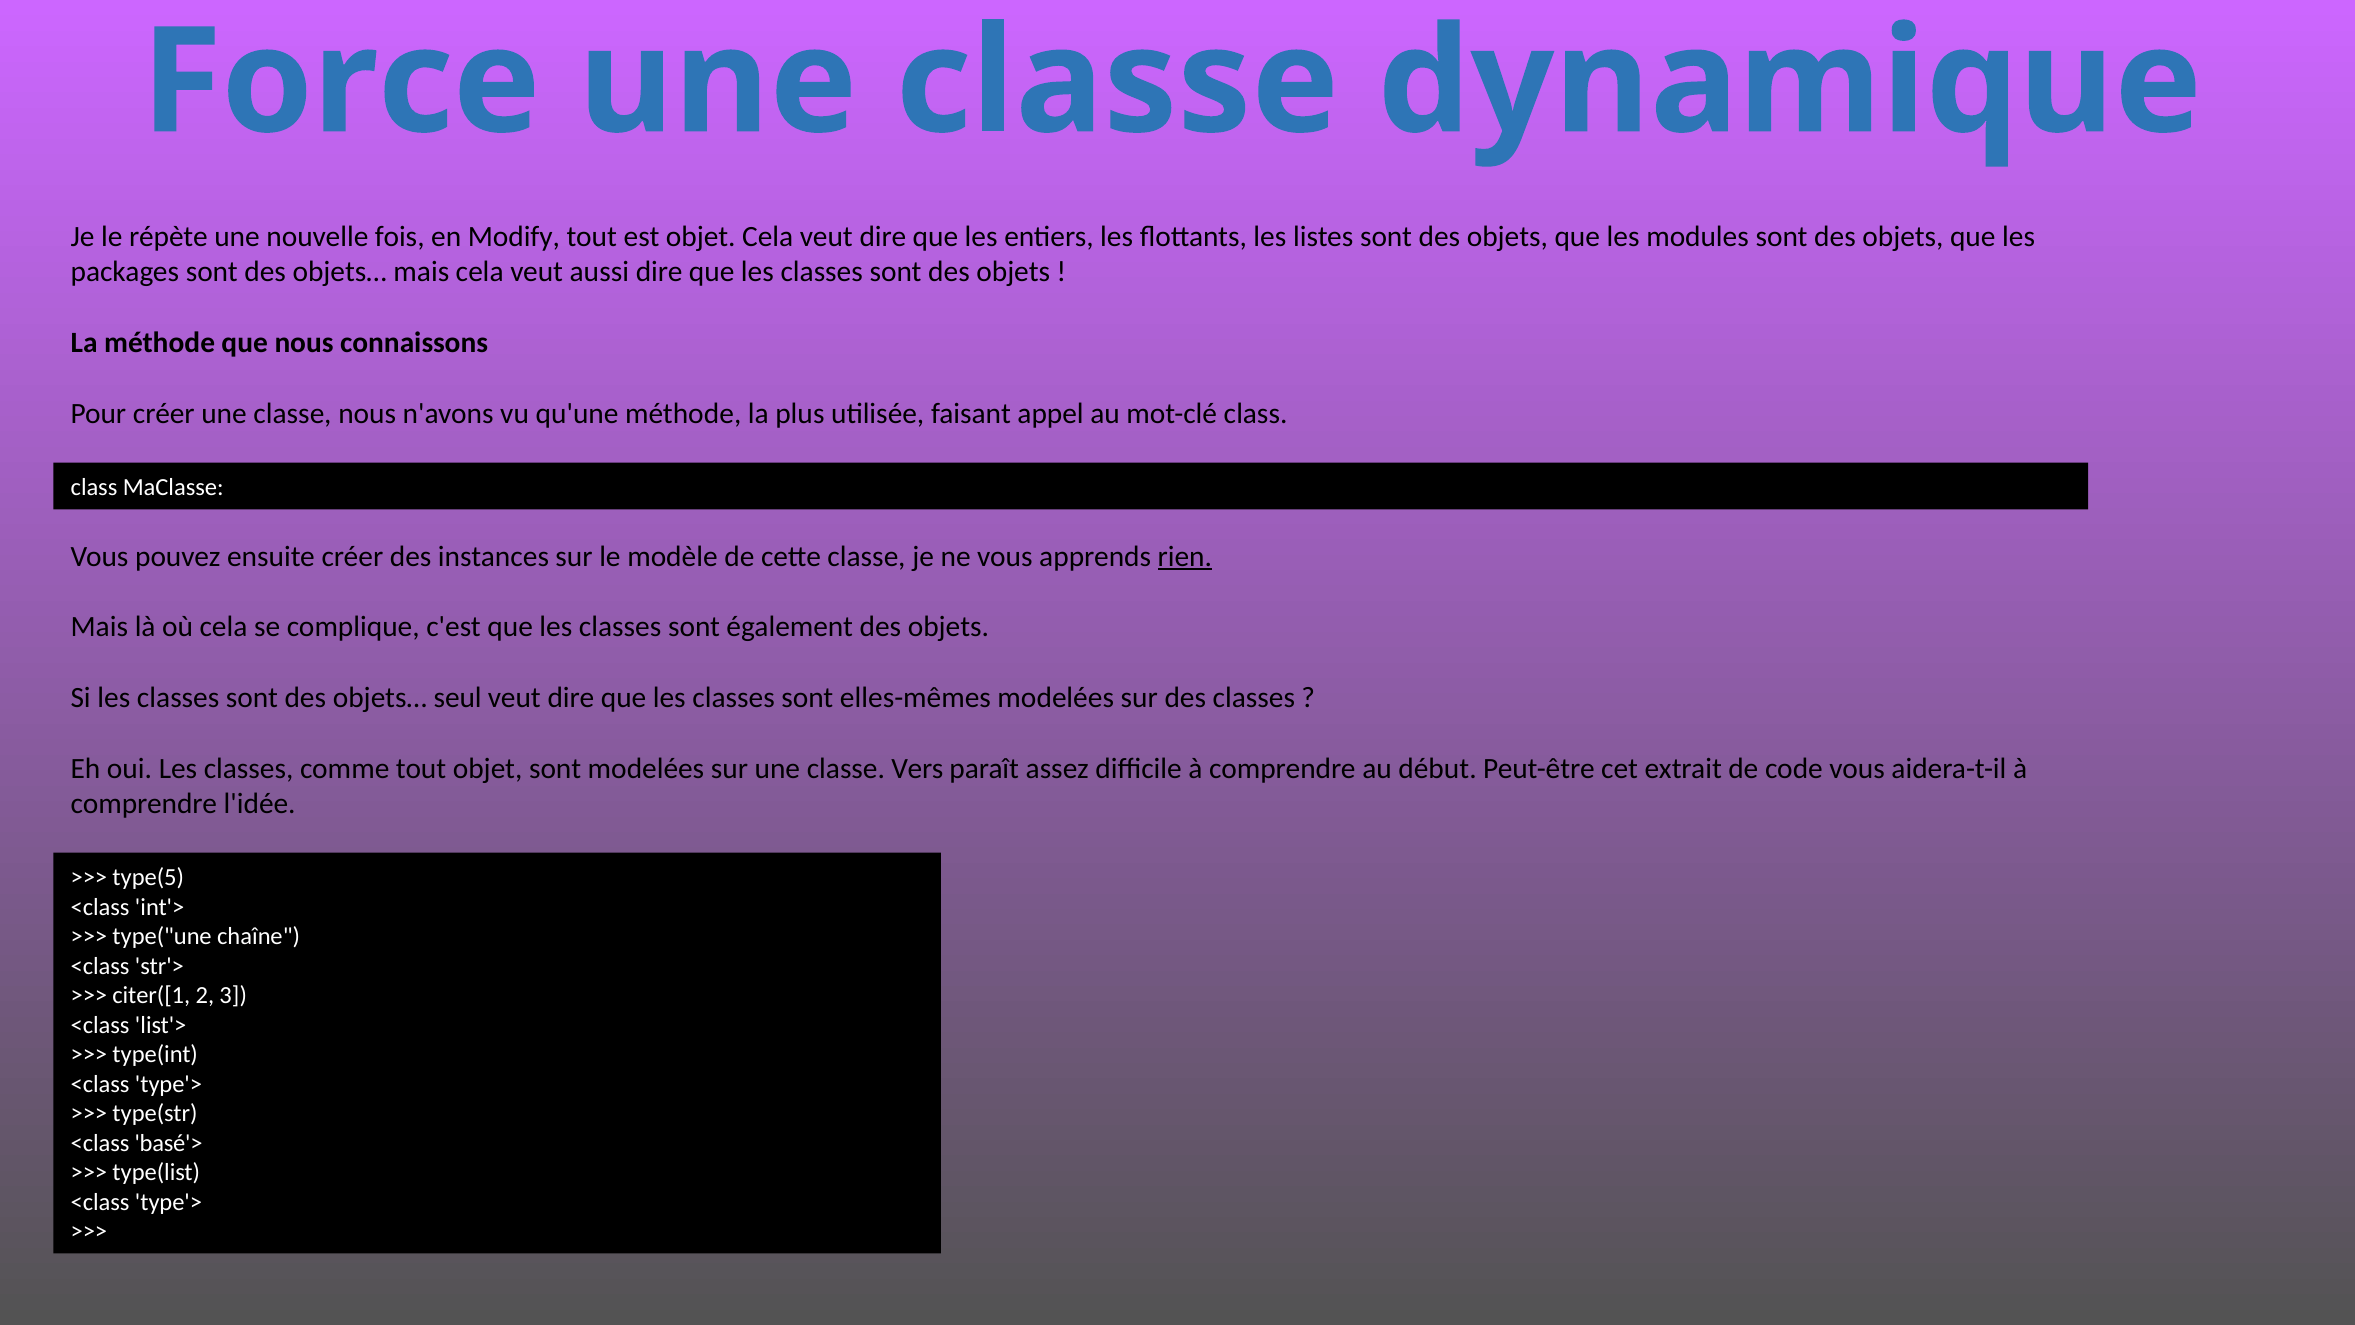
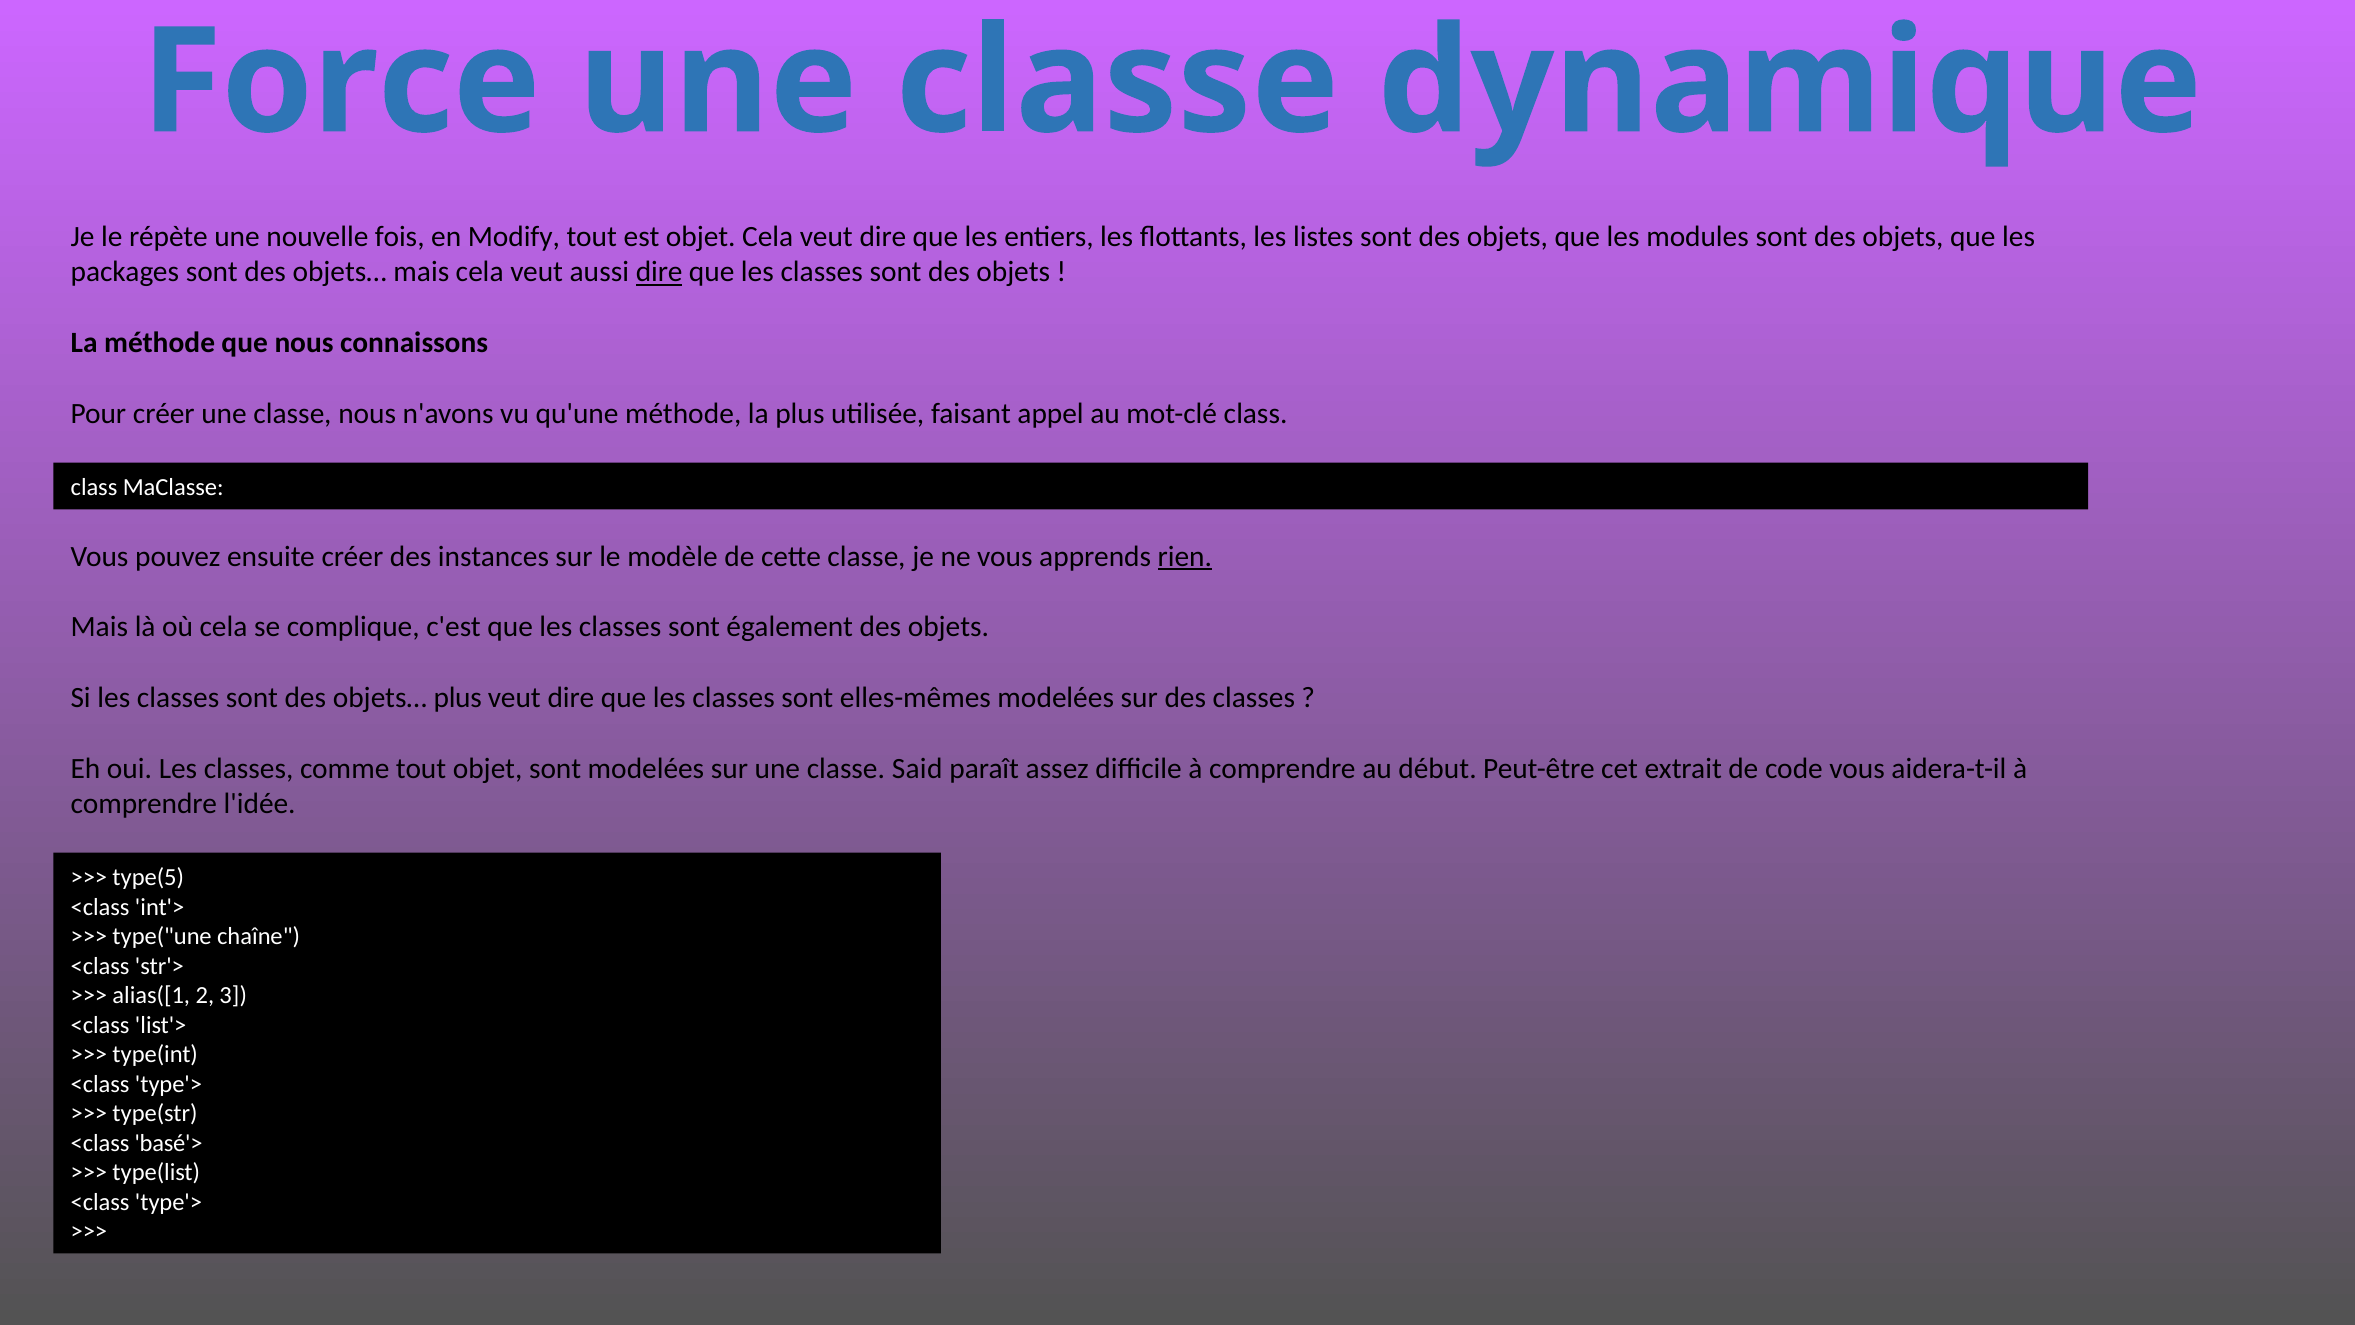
dire at (659, 272) underline: none -> present
objets… seul: seul -> plus
Vers: Vers -> Said
citer([1: citer([1 -> alias([1
